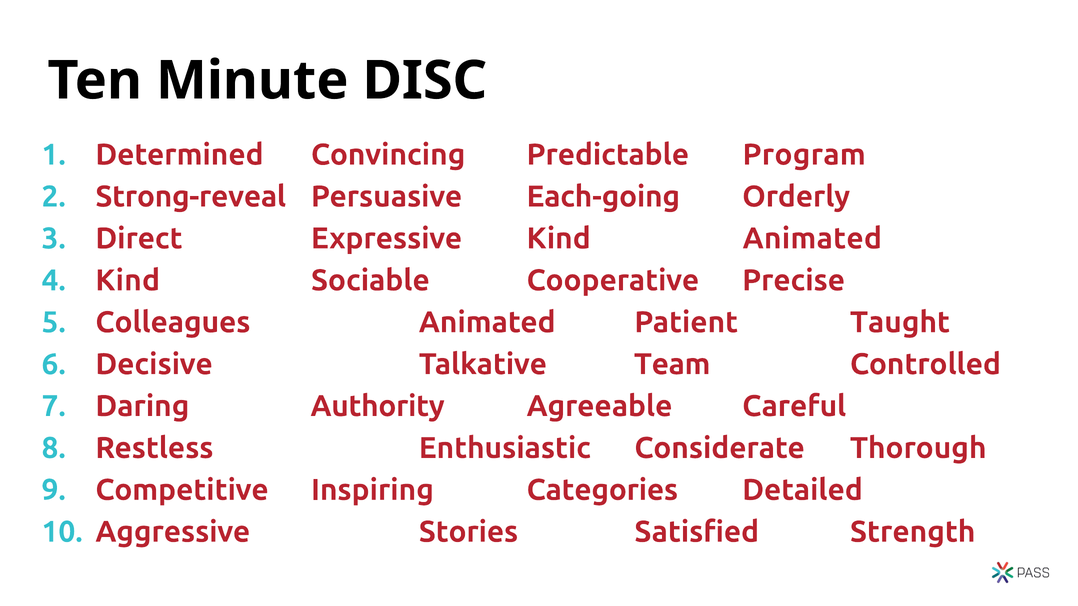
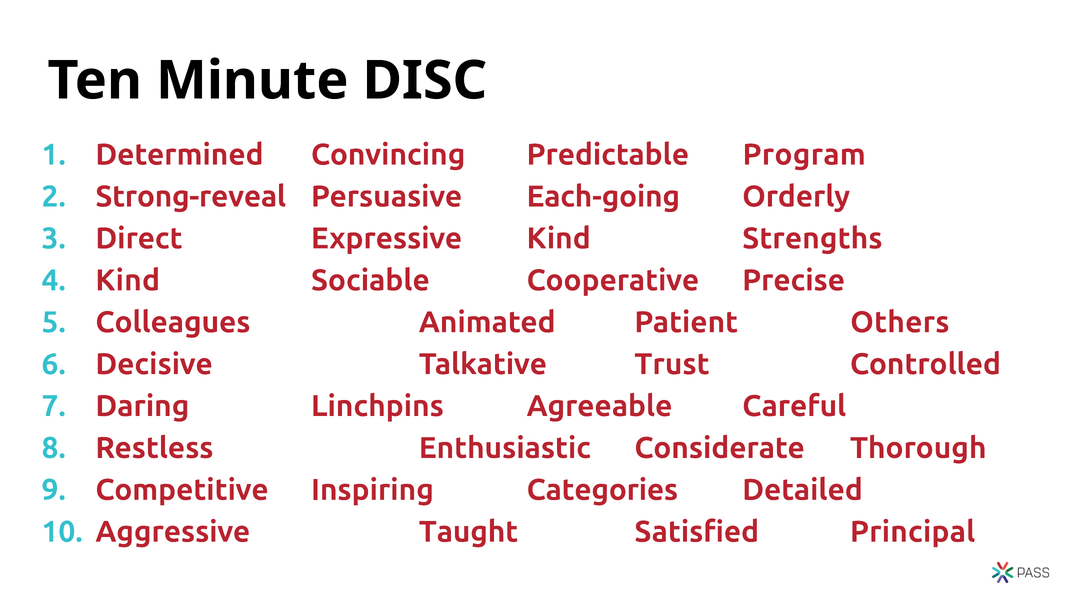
Kind Animated: Animated -> Strengths
Taught: Taught -> Others
Team: Team -> Trust
Authority: Authority -> Linchpins
Stories: Stories -> Taught
Strength: Strength -> Principal
